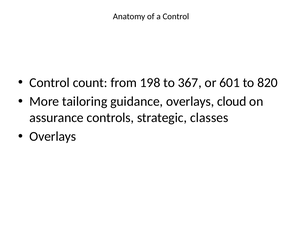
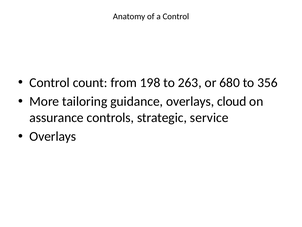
367: 367 -> 263
601: 601 -> 680
820: 820 -> 356
classes: classes -> service
